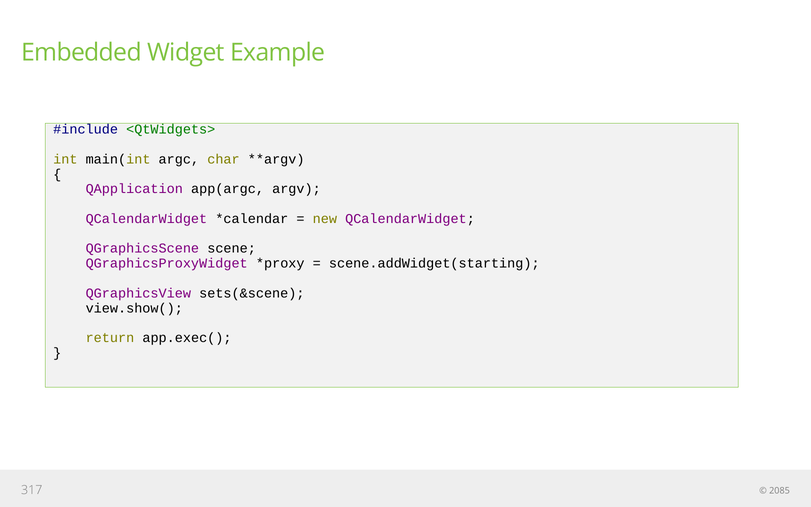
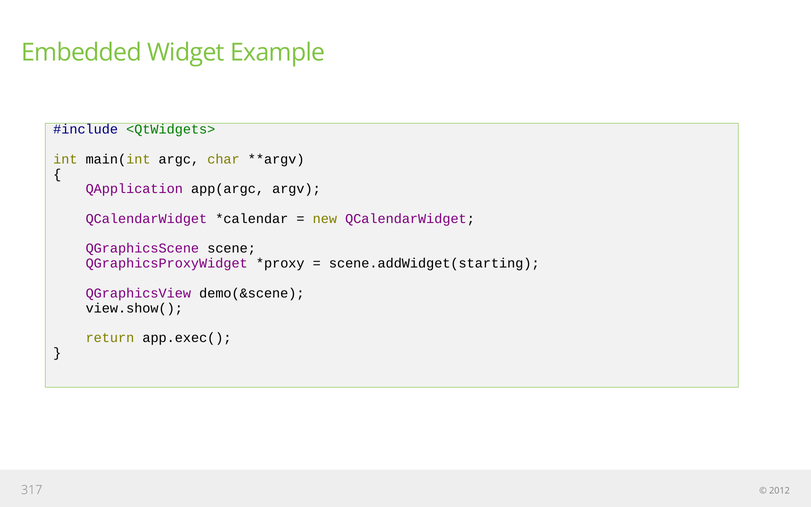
sets(&scene: sets(&scene -> demo(&scene
2085: 2085 -> 2012
